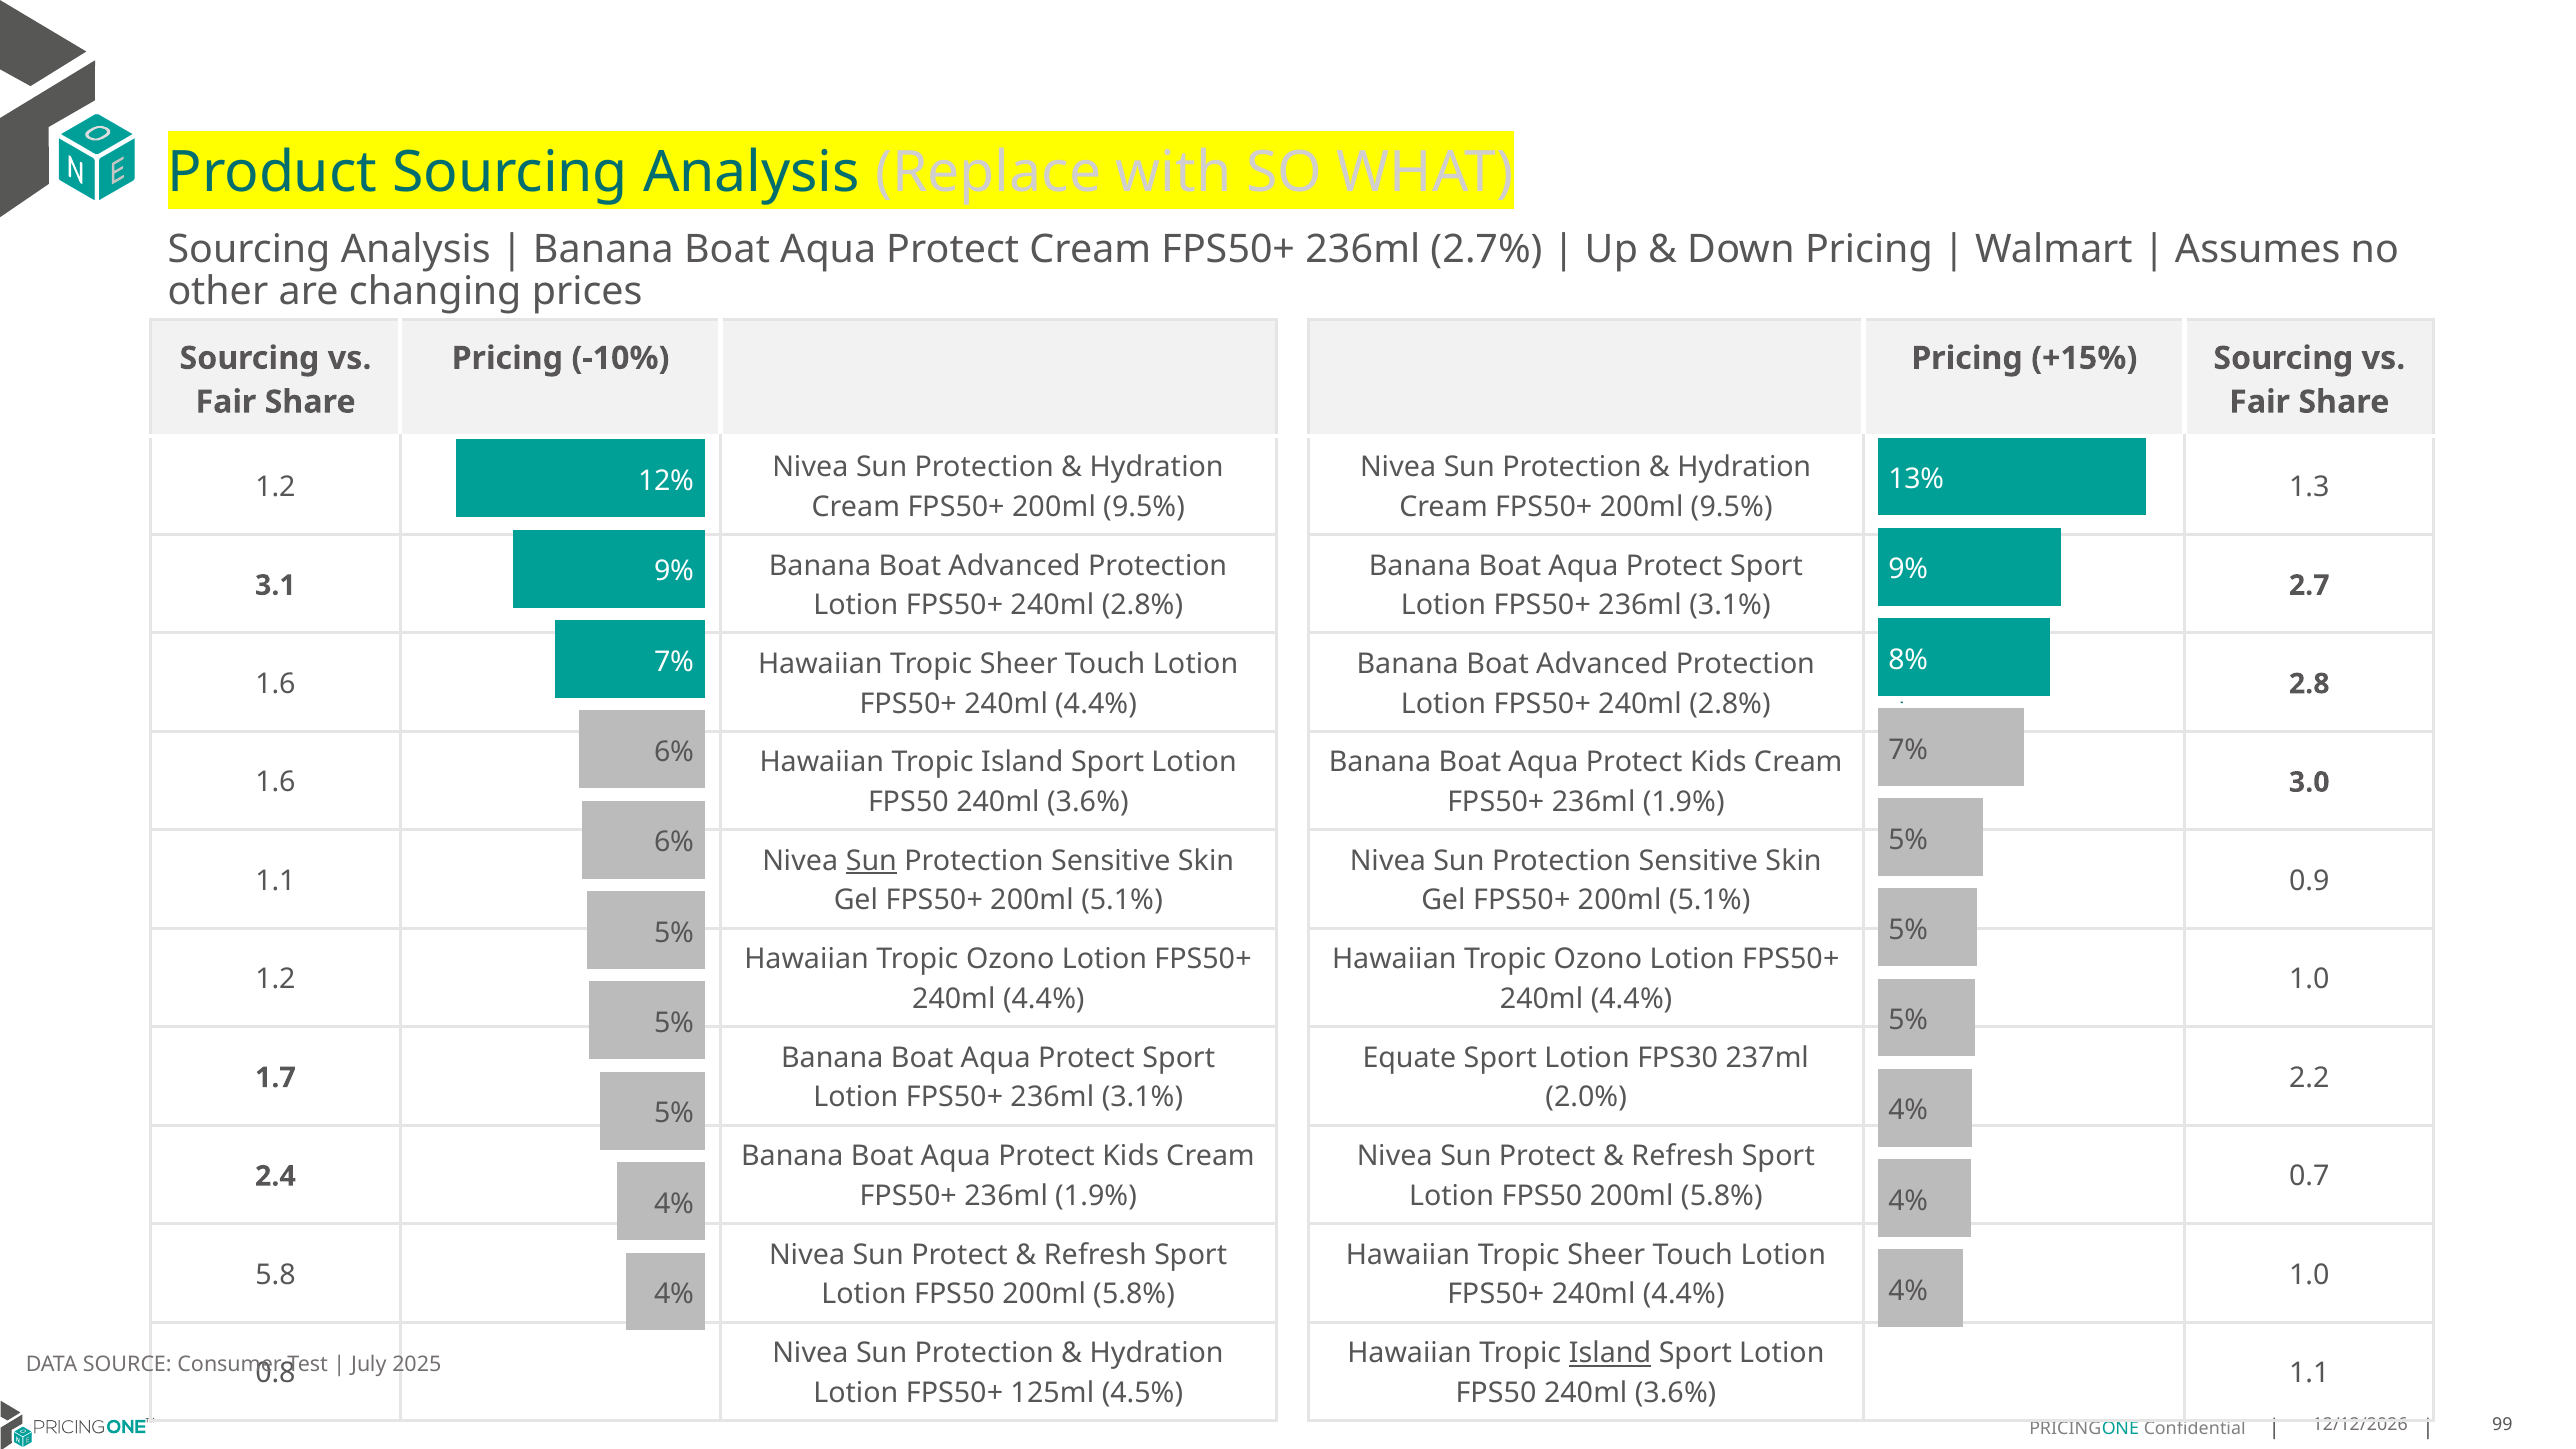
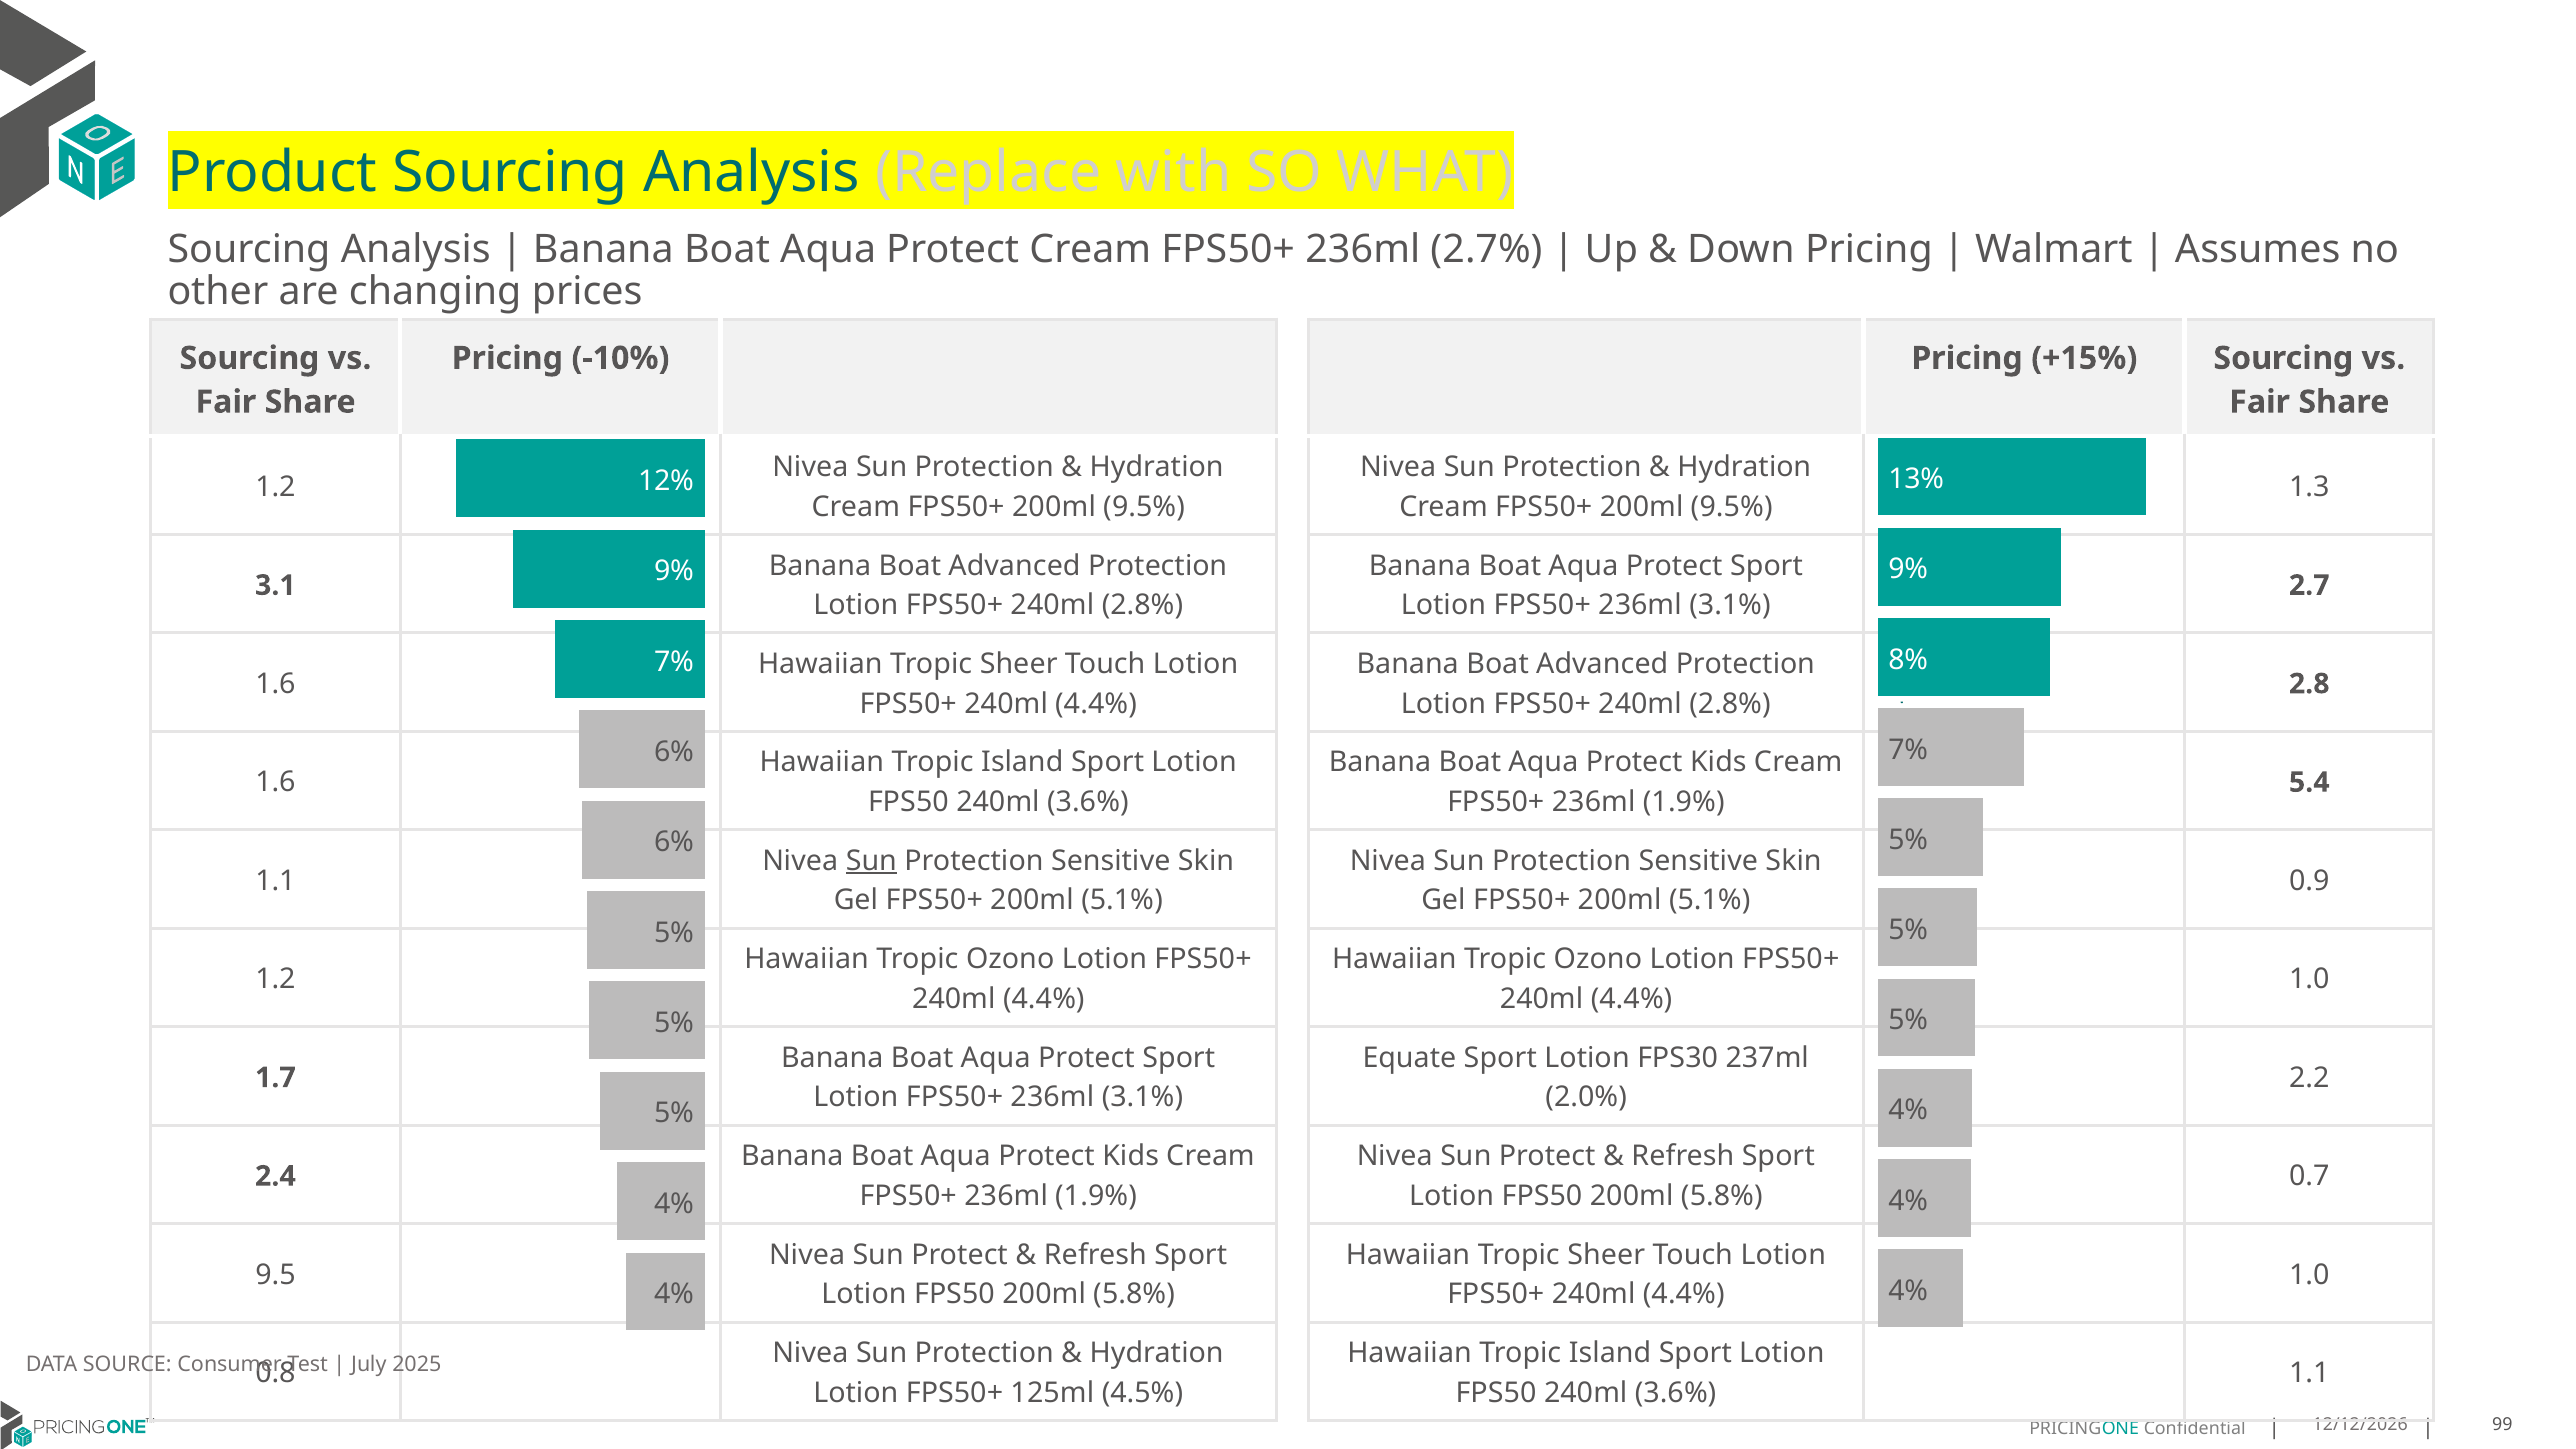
3.0: 3.0 -> 5.4
5.8: 5.8 -> 9.5
Island at (1610, 1353) underline: present -> none
